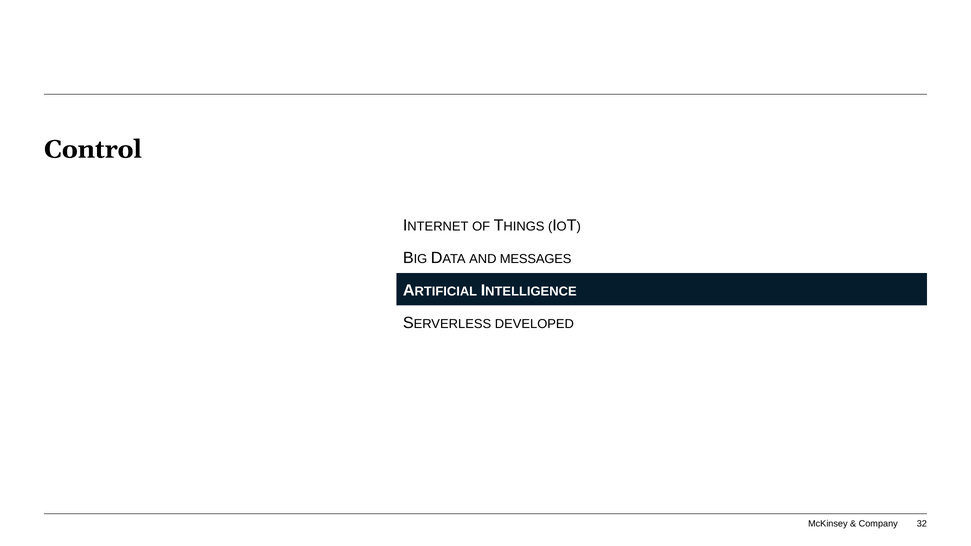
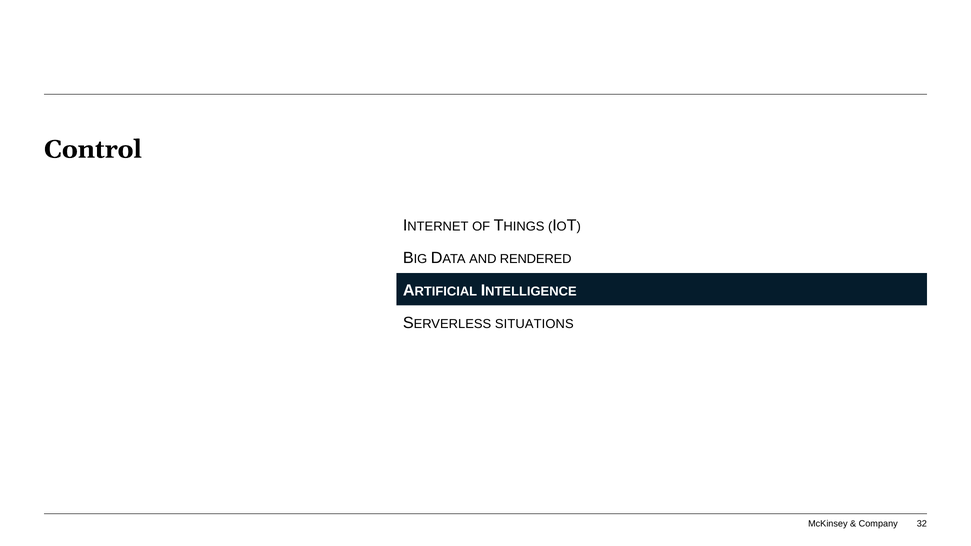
MESSAGES: MESSAGES -> RENDERED
DEVELOPED: DEVELOPED -> SITUATIONS
